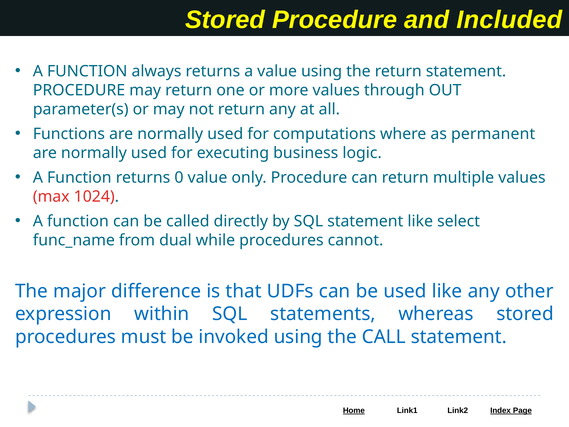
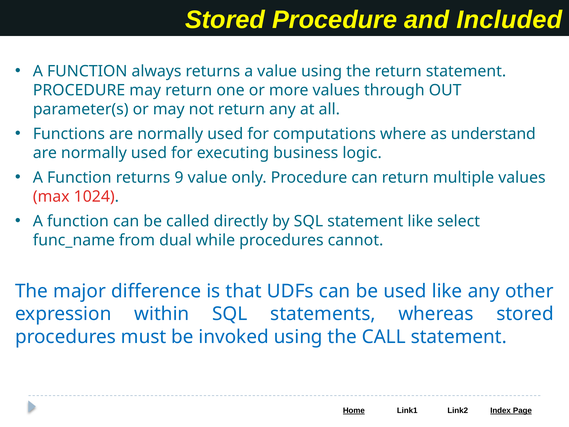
permanent: permanent -> understand
0: 0 -> 9
